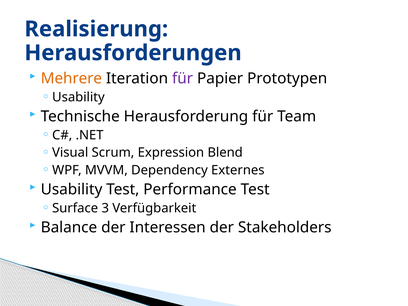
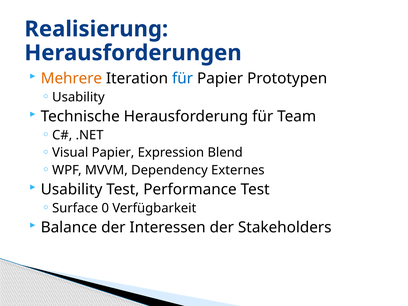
für at (183, 78) colour: purple -> blue
Visual Scrum: Scrum -> Papier
3: 3 -> 0
